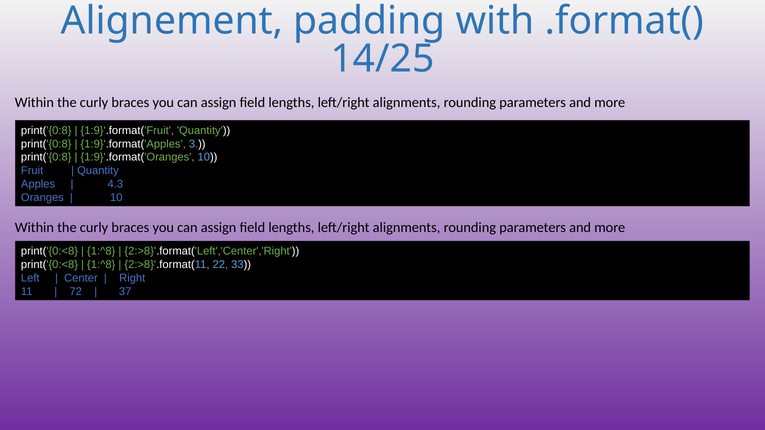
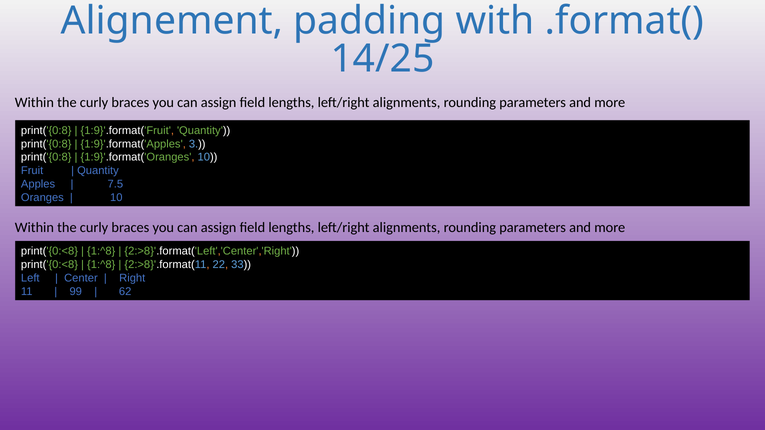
4.3: 4.3 -> 7.5
72: 72 -> 99
37: 37 -> 62
